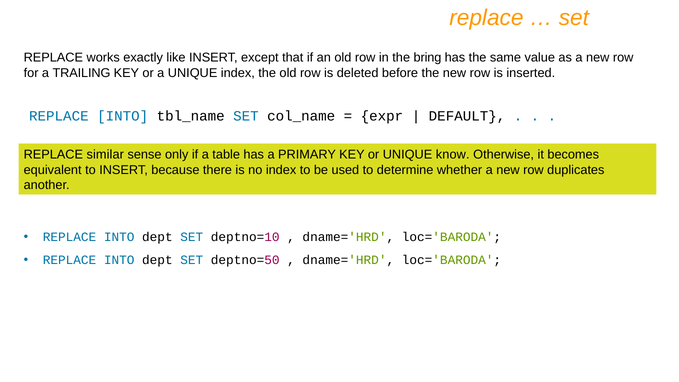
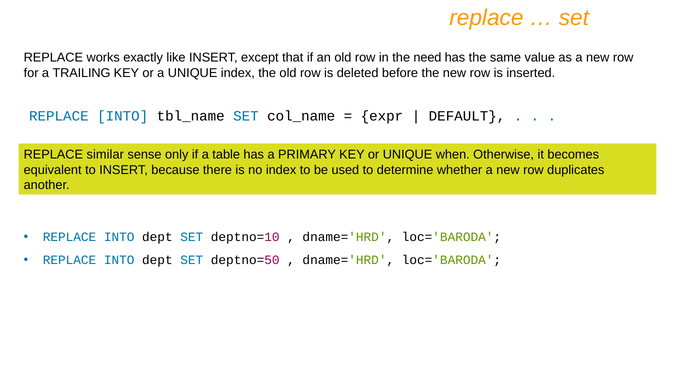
bring: bring -> need
know: know -> when
